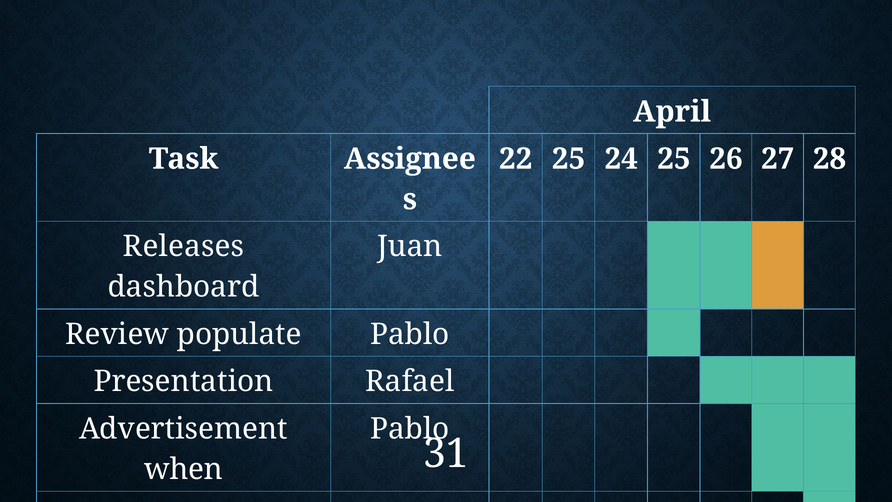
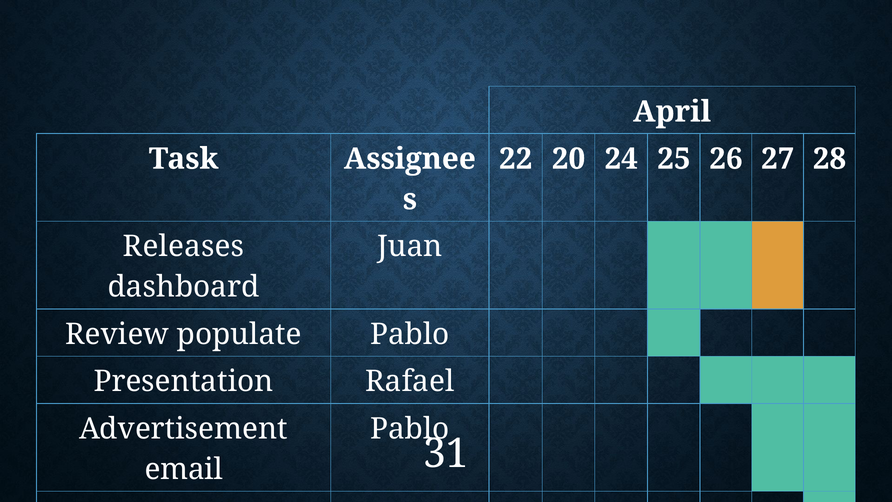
22 25: 25 -> 20
when: when -> email
